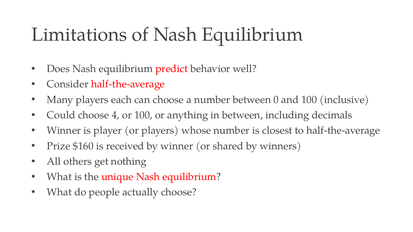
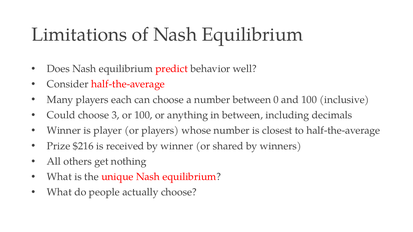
4: 4 -> 3
$160: $160 -> $216
